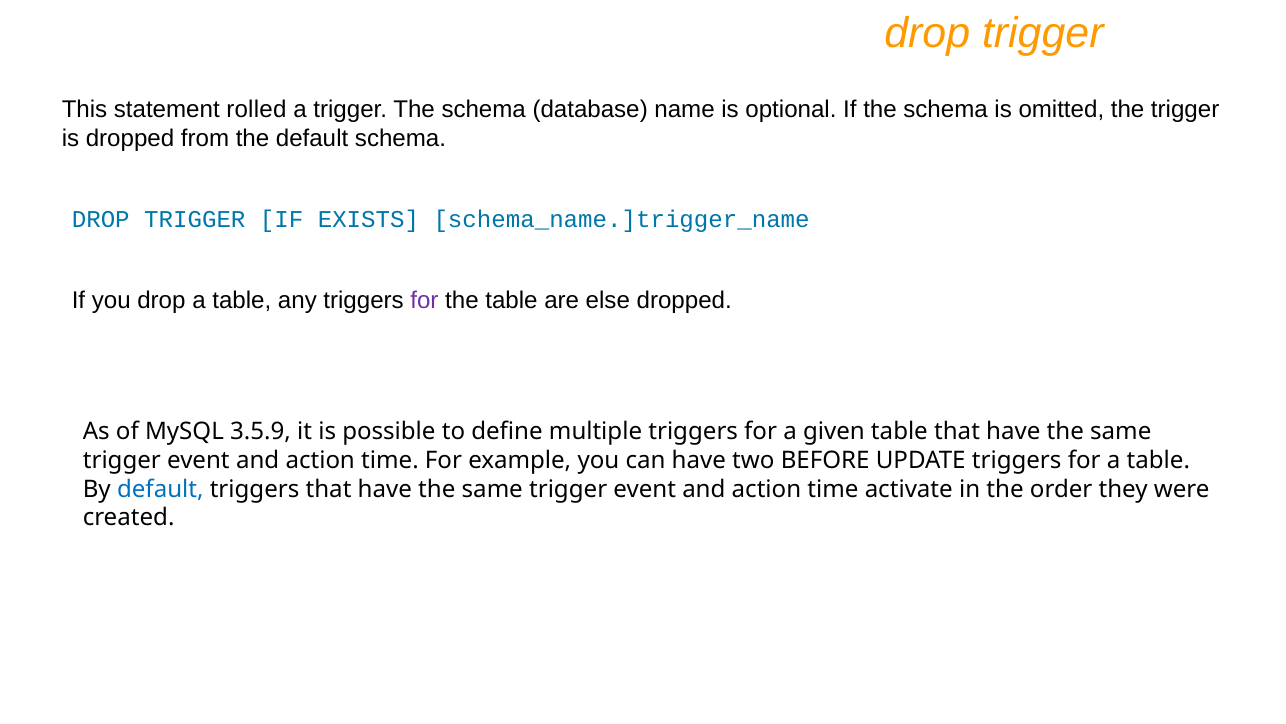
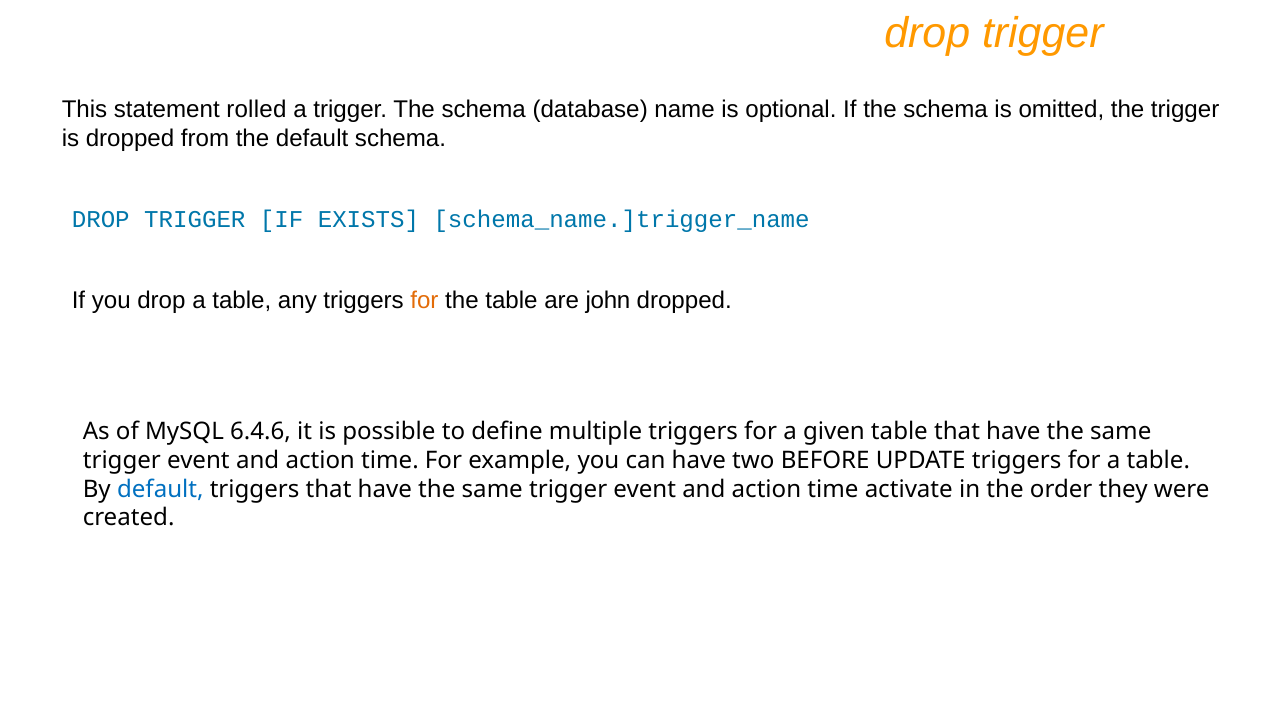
for at (424, 300) colour: purple -> orange
else: else -> john
3.5.9: 3.5.9 -> 6.4.6
